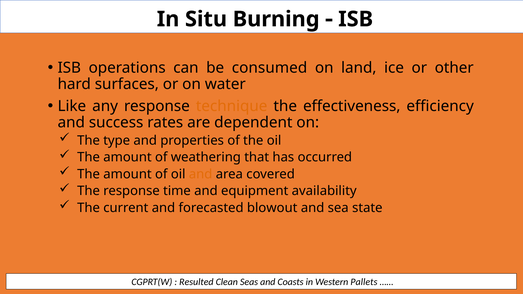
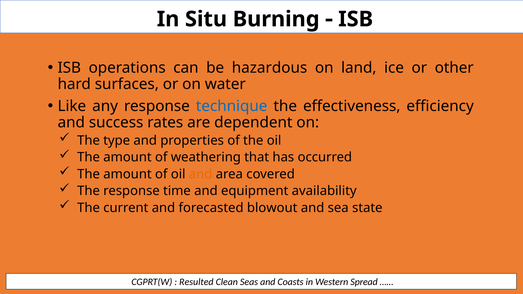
consumed: consumed -> hazardous
technique colour: orange -> blue
Pallets: Pallets -> Spread
